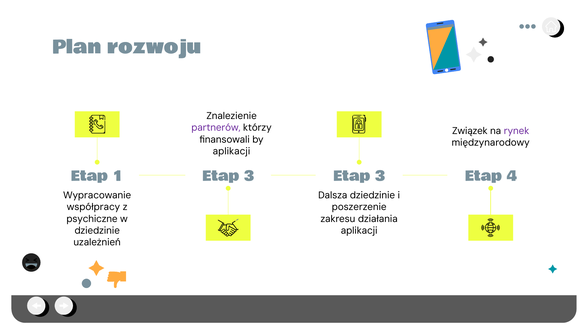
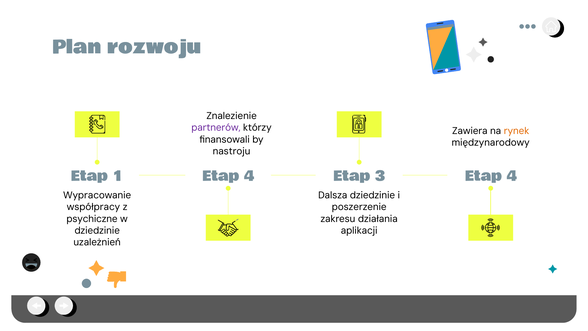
Związek: Związek -> Zawiera
rynek colour: purple -> orange
aplikacji at (231, 151): aplikacji -> nastroju
3 at (249, 176): 3 -> 4
